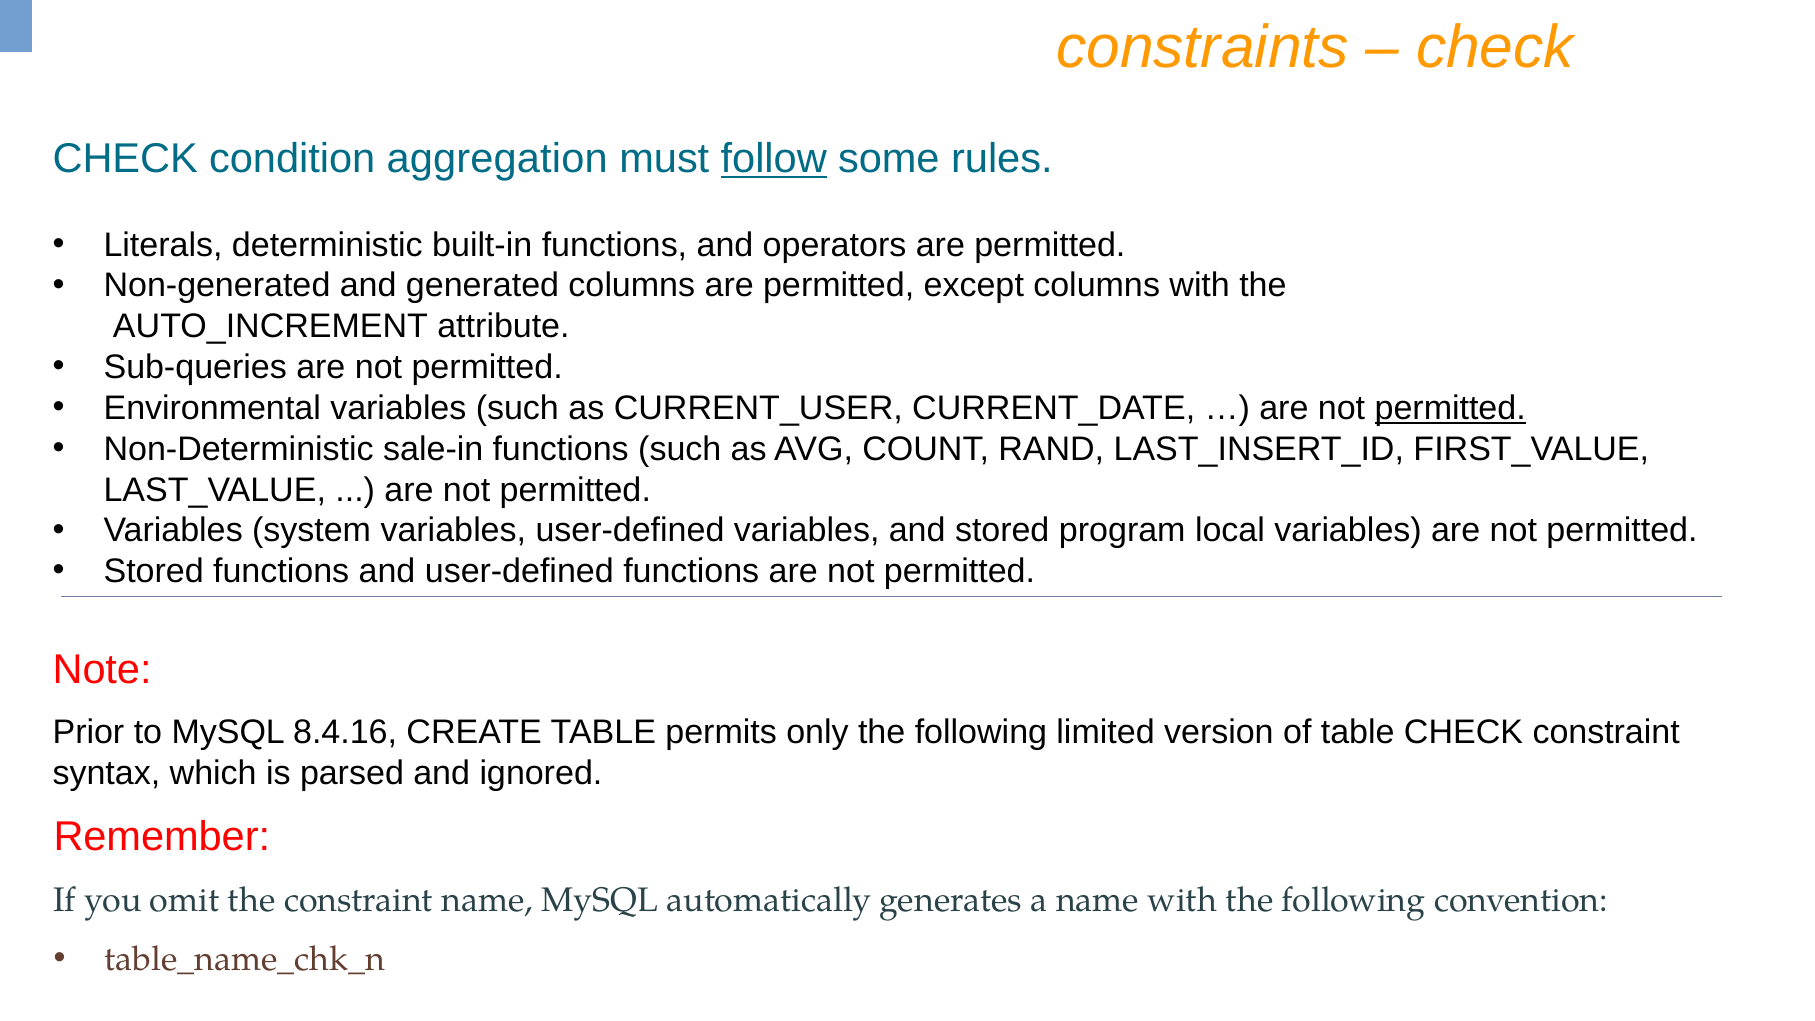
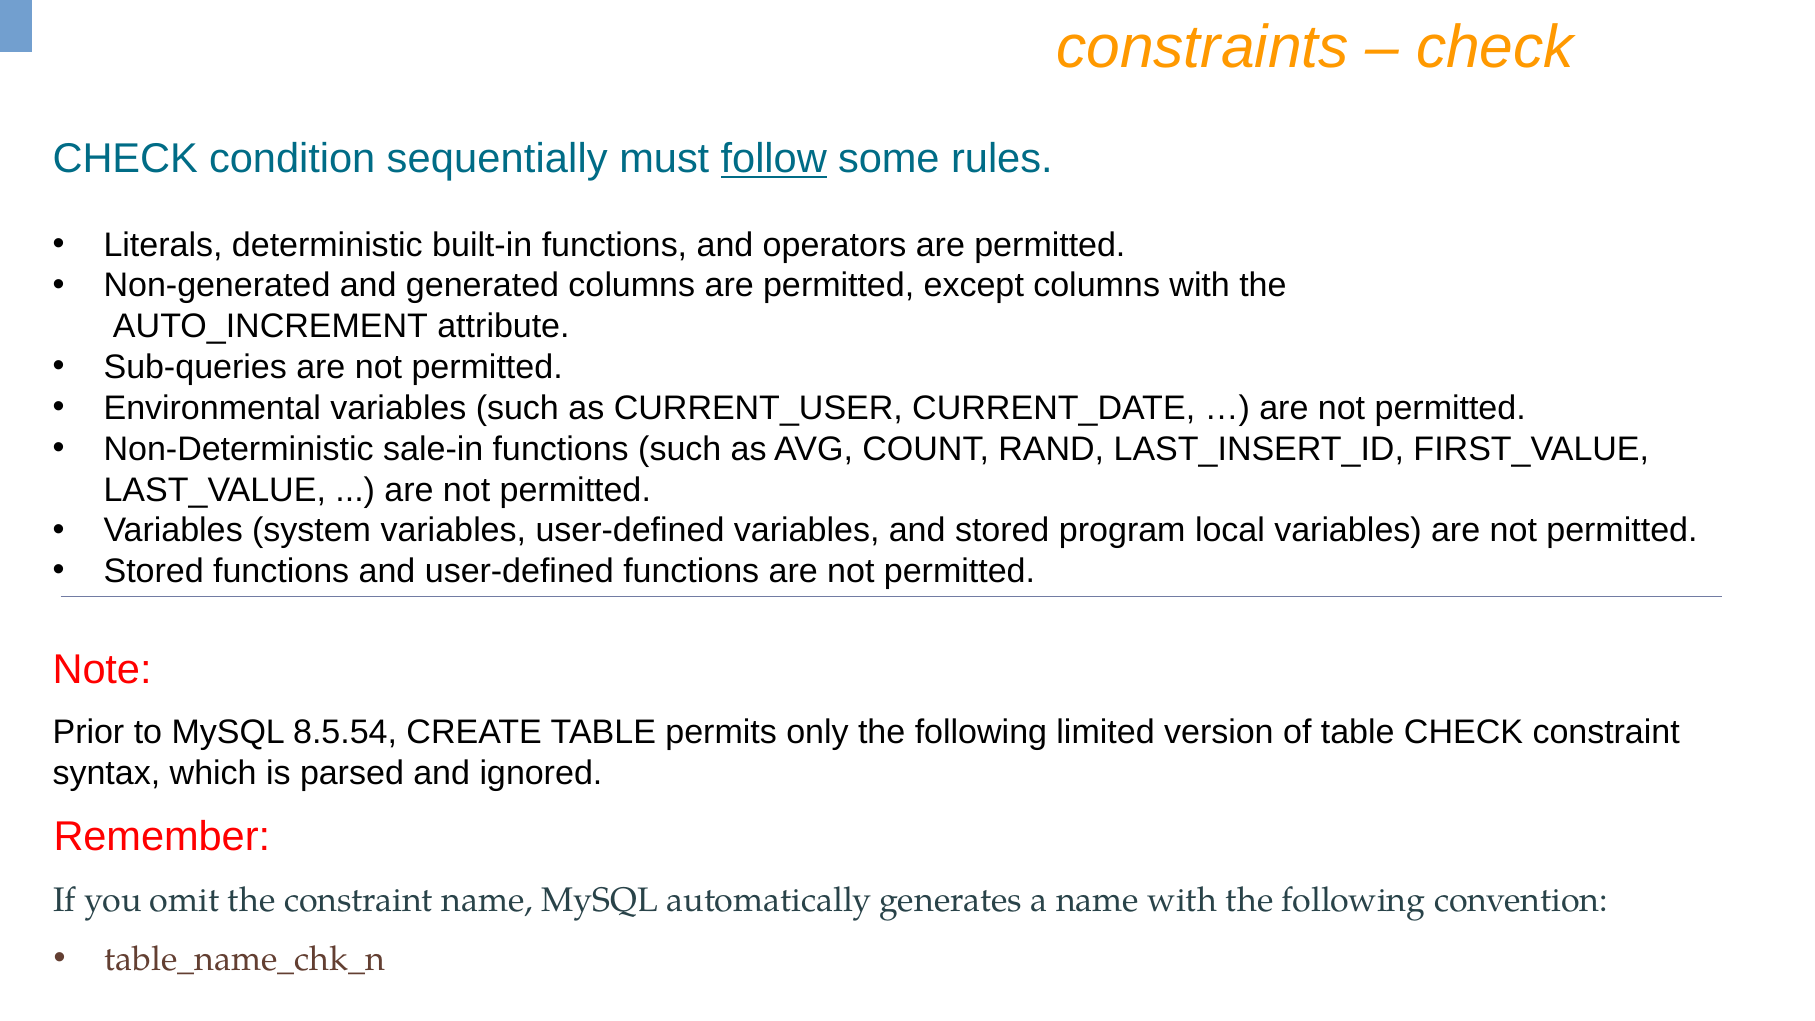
aggregation: aggregation -> sequentially
permitted at (1450, 408) underline: present -> none
8.4.16: 8.4.16 -> 8.5.54
